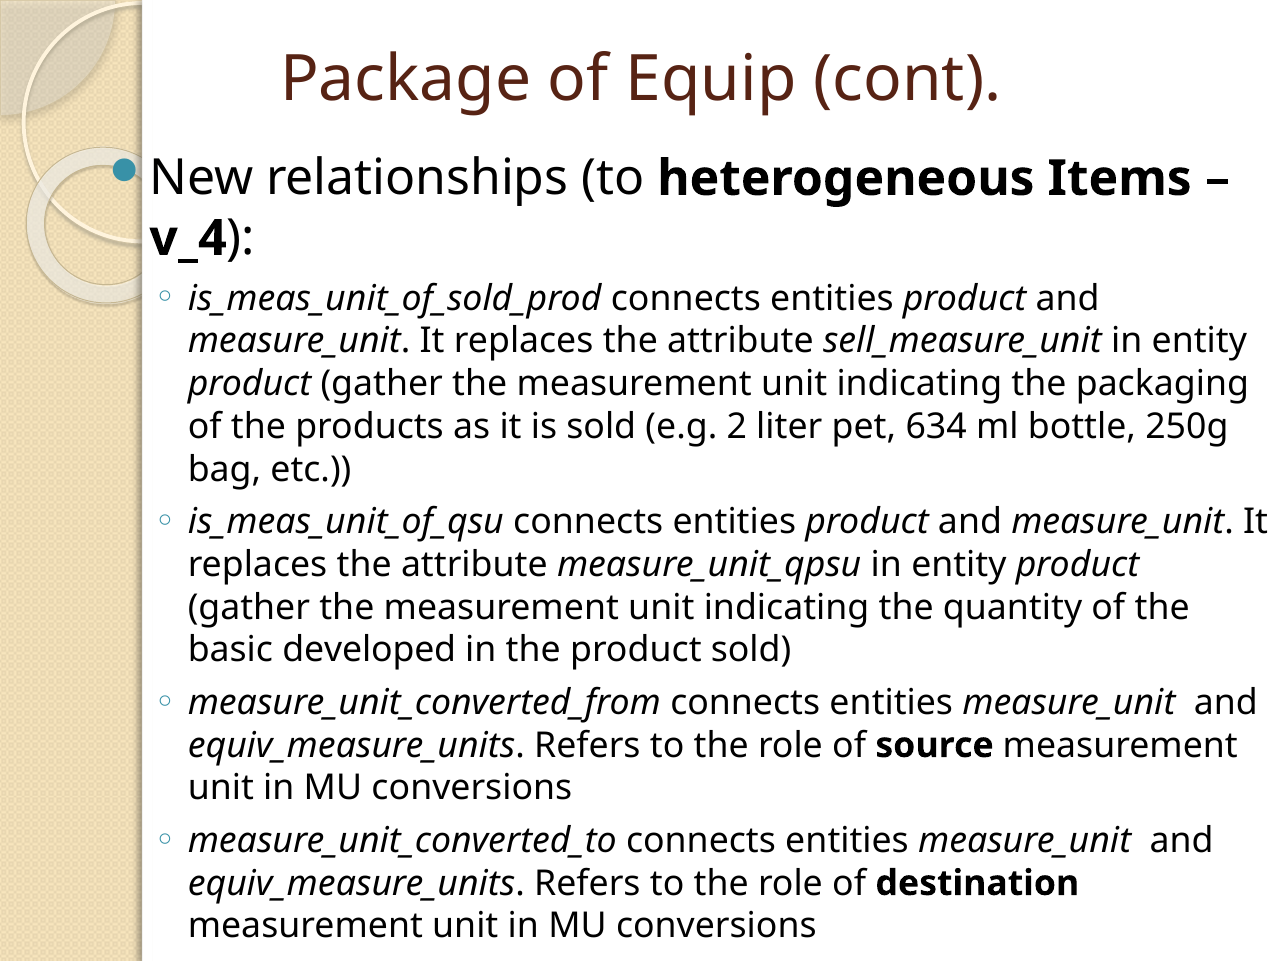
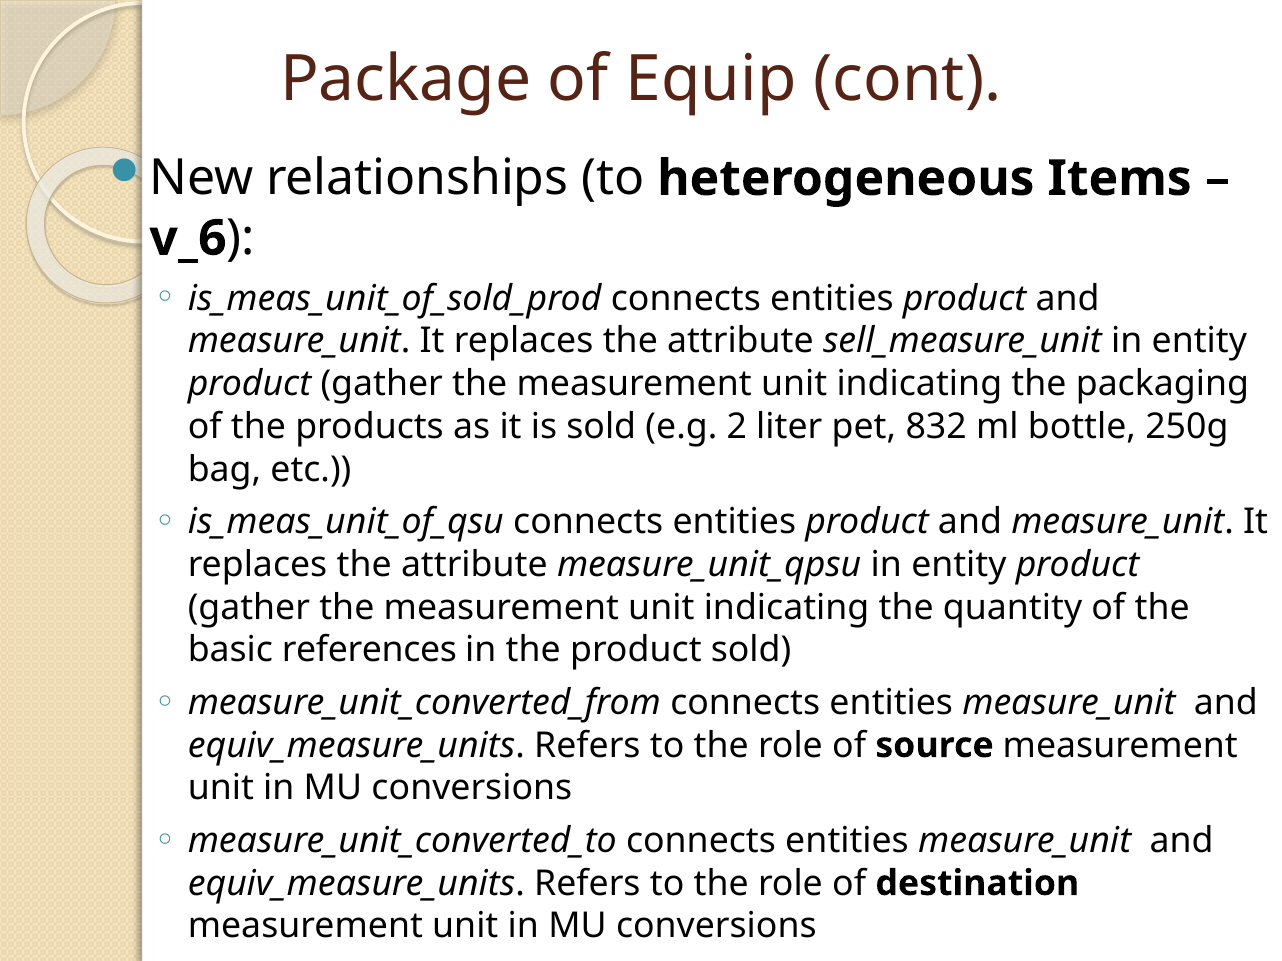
v_4: v_4 -> v_6
634: 634 -> 832
developed: developed -> references
